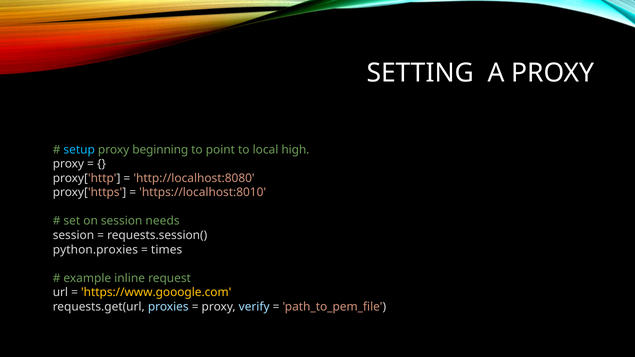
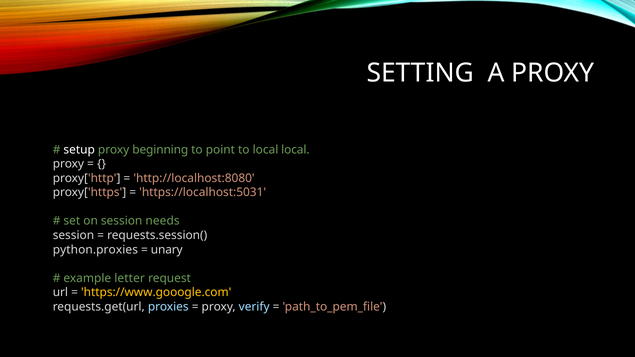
setup colour: light blue -> white
local high: high -> local
https://localhost:8010: https://localhost:8010 -> https://localhost:5031
times: times -> unary
inline: inline -> letter
